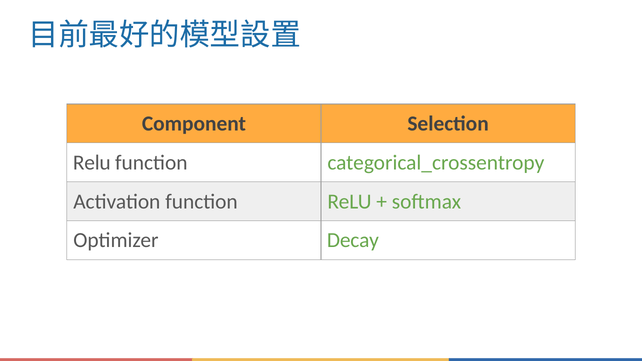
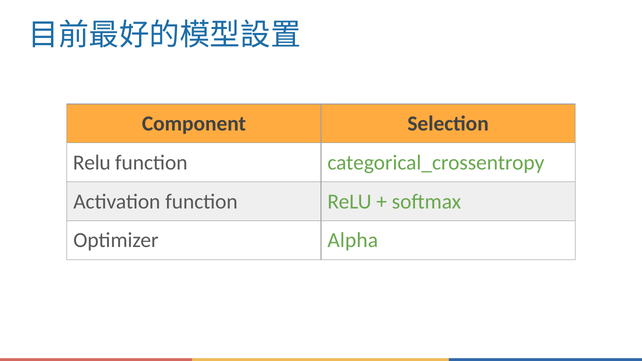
Decay: Decay -> Alpha
